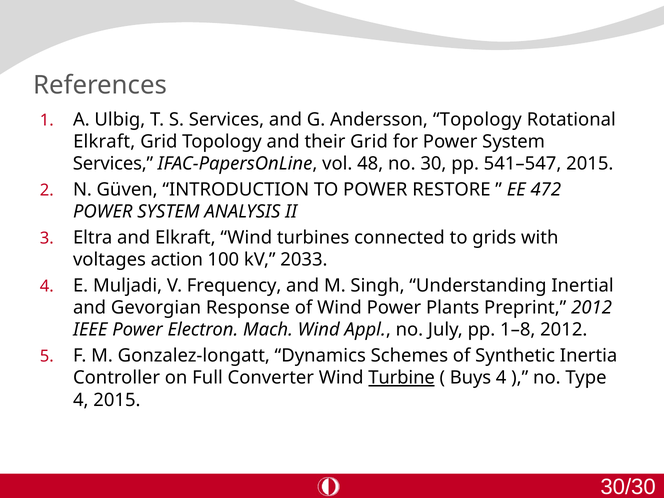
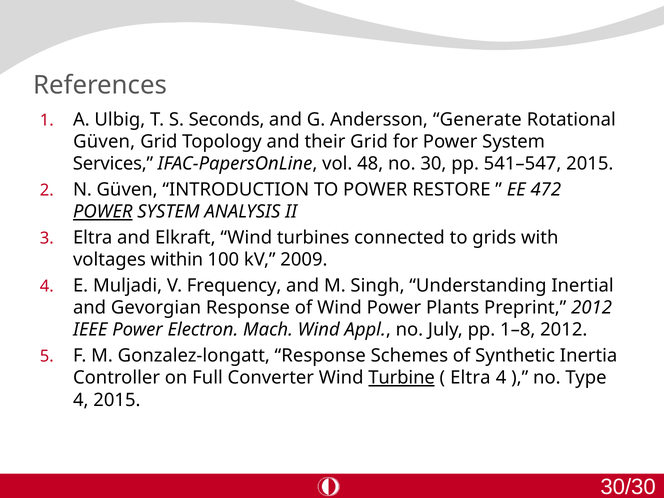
S Services: Services -> Seconds
Andersson Topology: Topology -> Generate
Elkraft at (104, 142): Elkraft -> Güven
POWER at (103, 212) underline: none -> present
action: action -> within
2033: 2033 -> 2009
Gonzalez-longatt Dynamics: Dynamics -> Response
Buys at (471, 378): Buys -> Eltra
